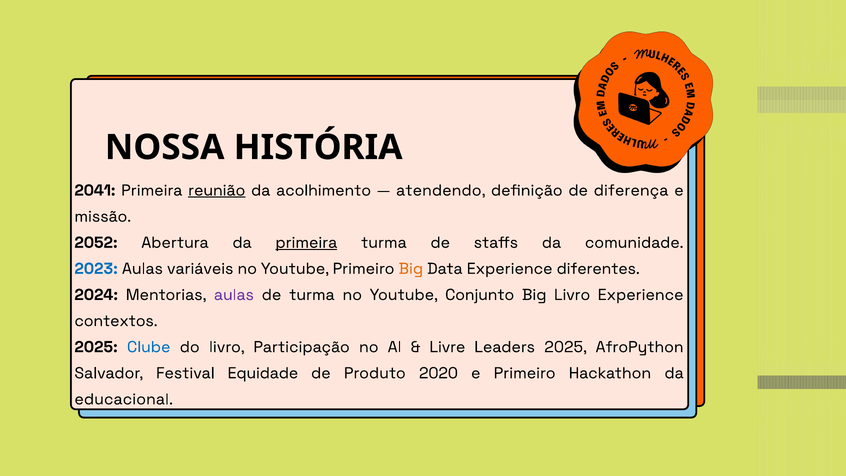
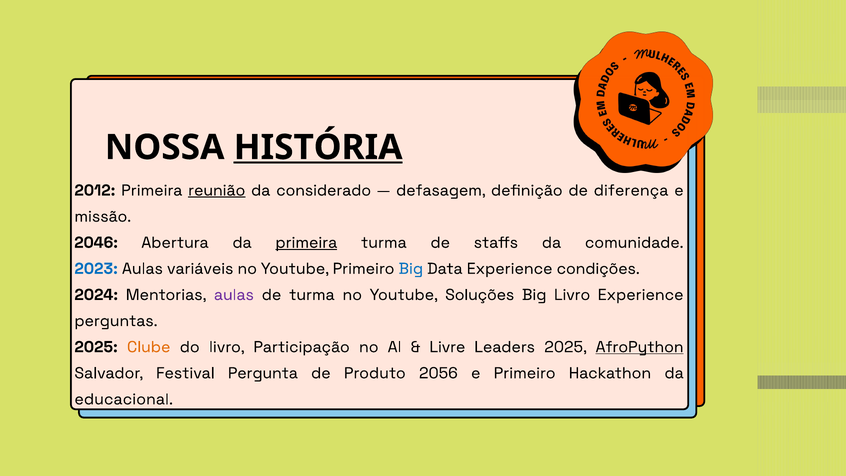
HISTÓRIA underline: none -> present
2041: 2041 -> 2012
acolhimento: acolhimento -> considerado
atendendo: atendendo -> defasagem
2052: 2052 -> 2046
Big at (411, 269) colour: orange -> blue
diferentes: diferentes -> condições
Conjunto: Conjunto -> Soluções
contextos: contextos -> perguntas
Clube colour: blue -> orange
AfroPython underline: none -> present
Equidade: Equidade -> Pergunta
2020: 2020 -> 2056
